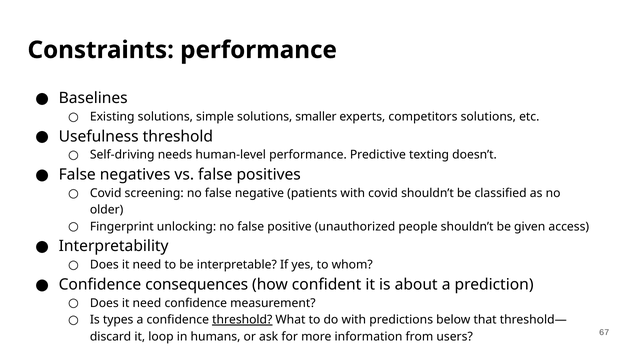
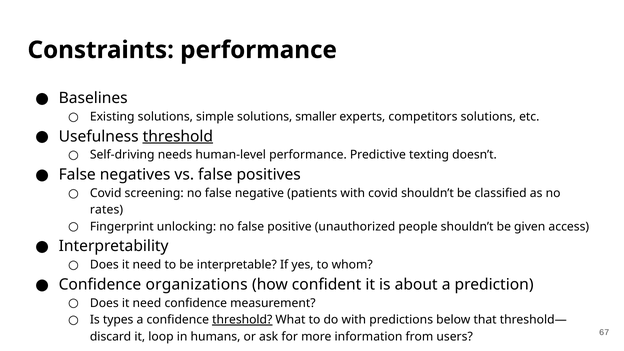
threshold at (178, 136) underline: none -> present
older: older -> rates
consequences: consequences -> organizations
